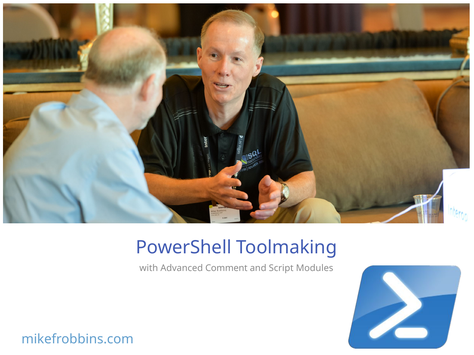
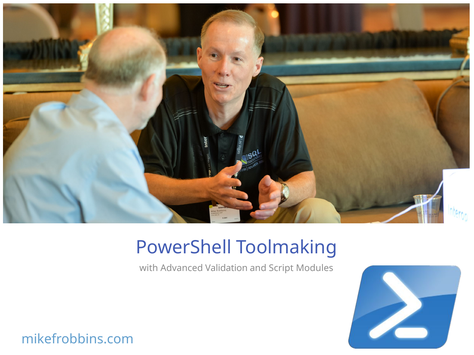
Comment: Comment -> Validation
